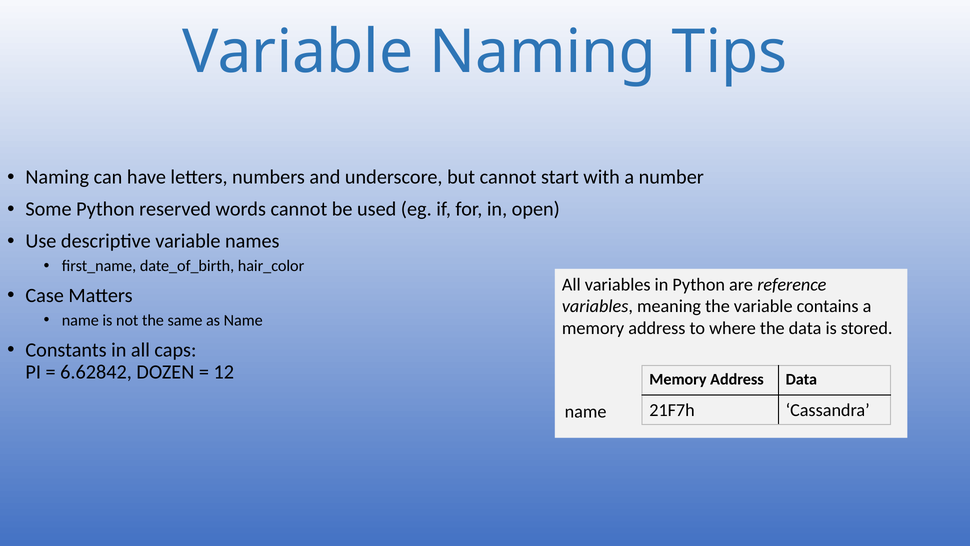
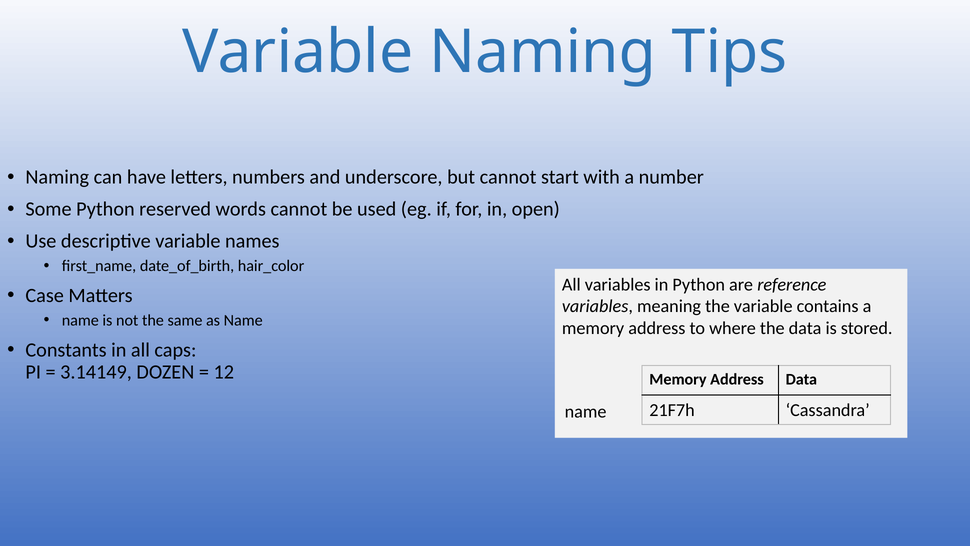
6.62842: 6.62842 -> 3.14149
